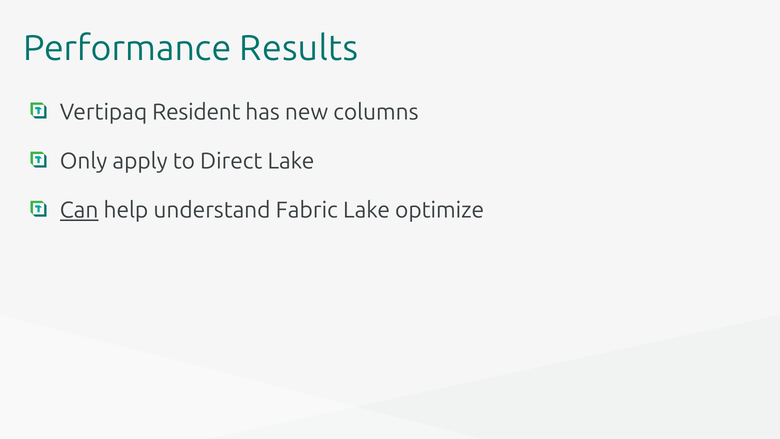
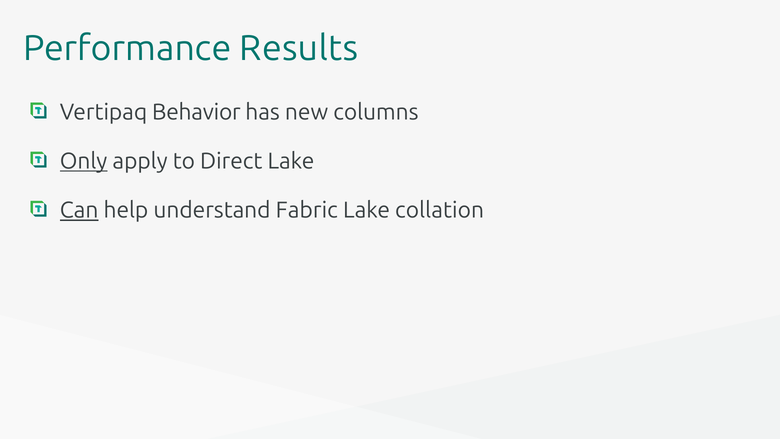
Resident: Resident -> Behavior
Only underline: none -> present
optimize: optimize -> collation
